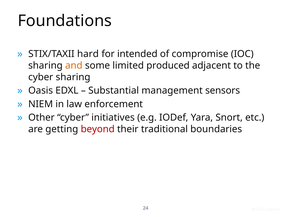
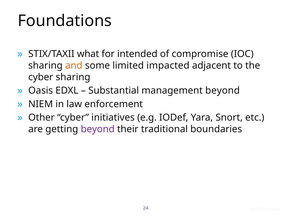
hard: hard -> what
produced: produced -> impacted
management sensors: sensors -> beyond
beyond at (98, 129) colour: red -> purple
